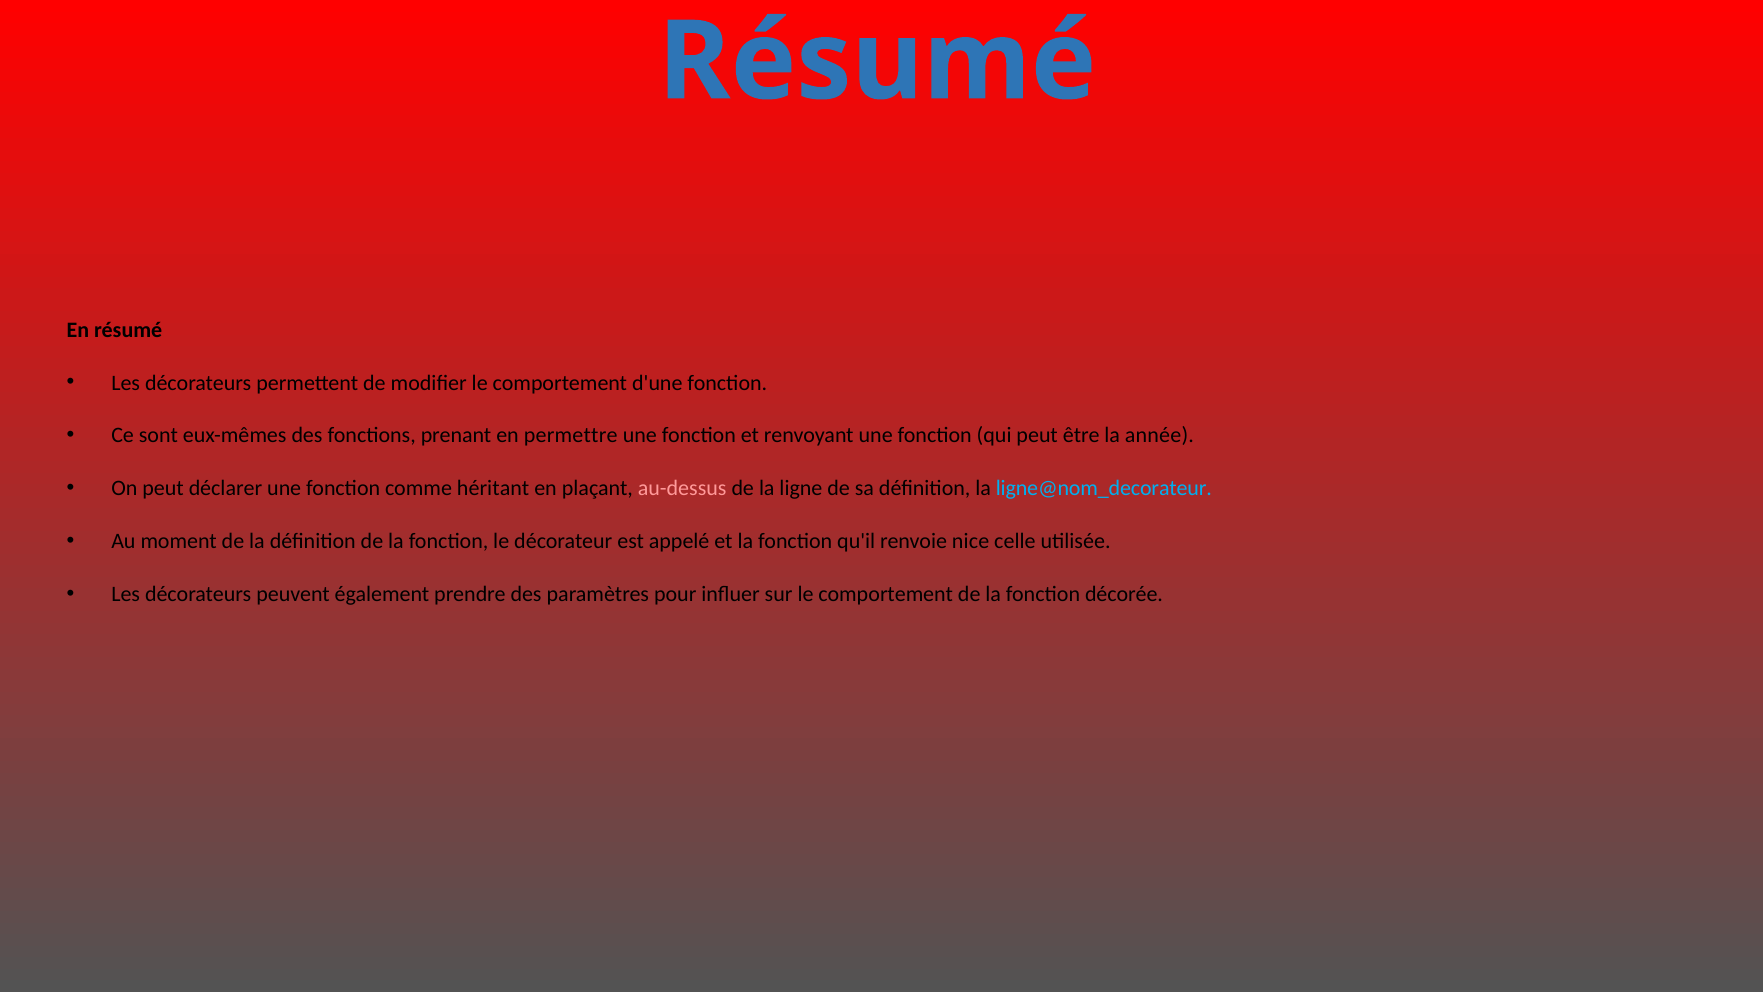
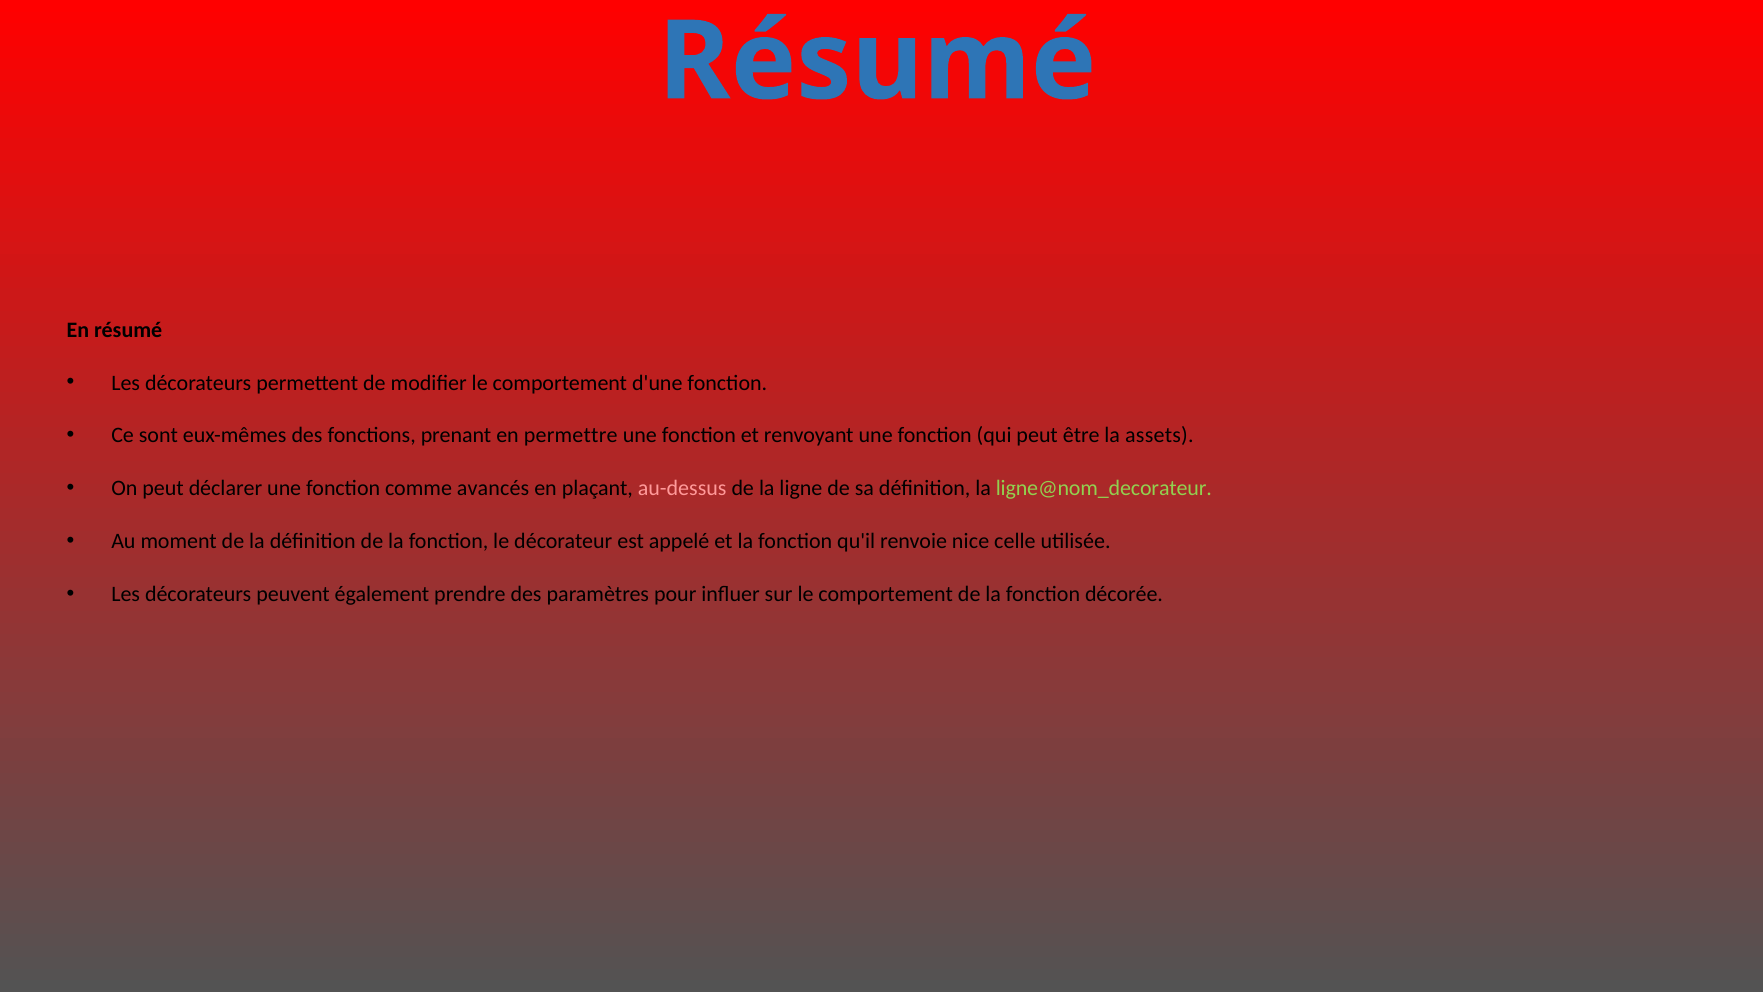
année: année -> assets
héritant: héritant -> avancés
ligne@nom_decorateur colour: light blue -> light green
